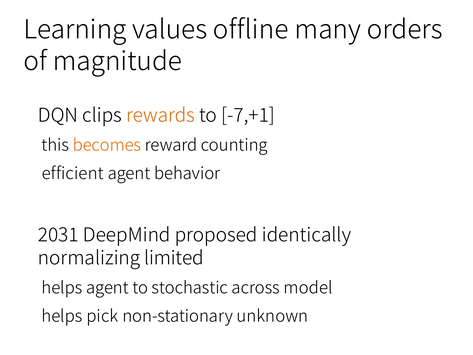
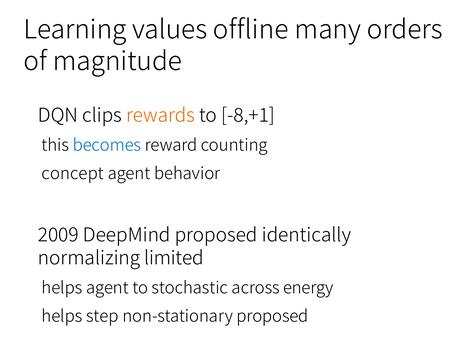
-7,+1: -7,+1 -> -8,+1
becomes colour: orange -> blue
efficient: efficient -> concept
2031: 2031 -> 2009
model: model -> energy
pick: pick -> step
non-stationary unknown: unknown -> proposed
